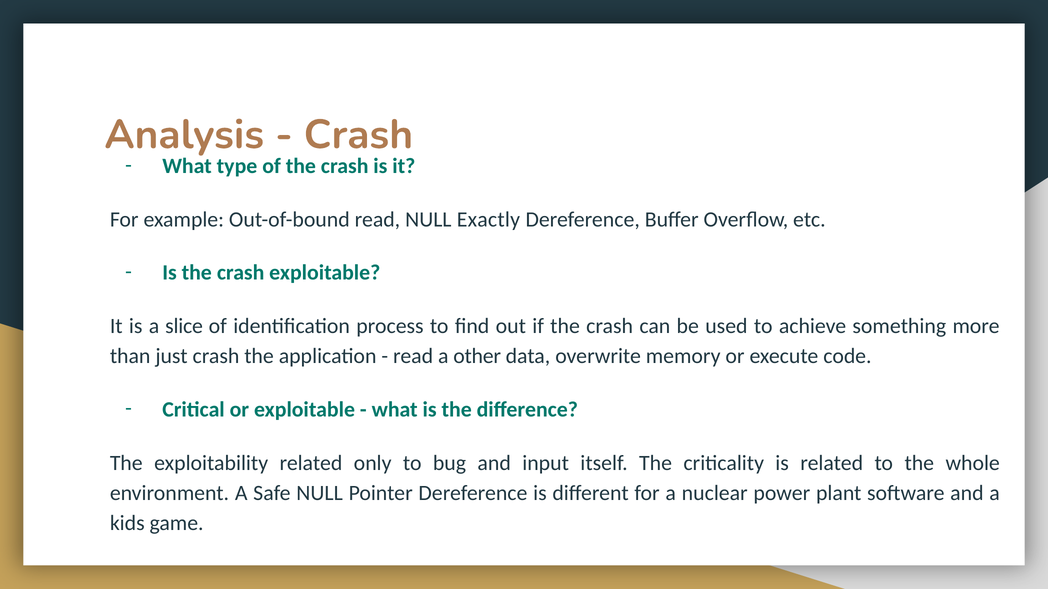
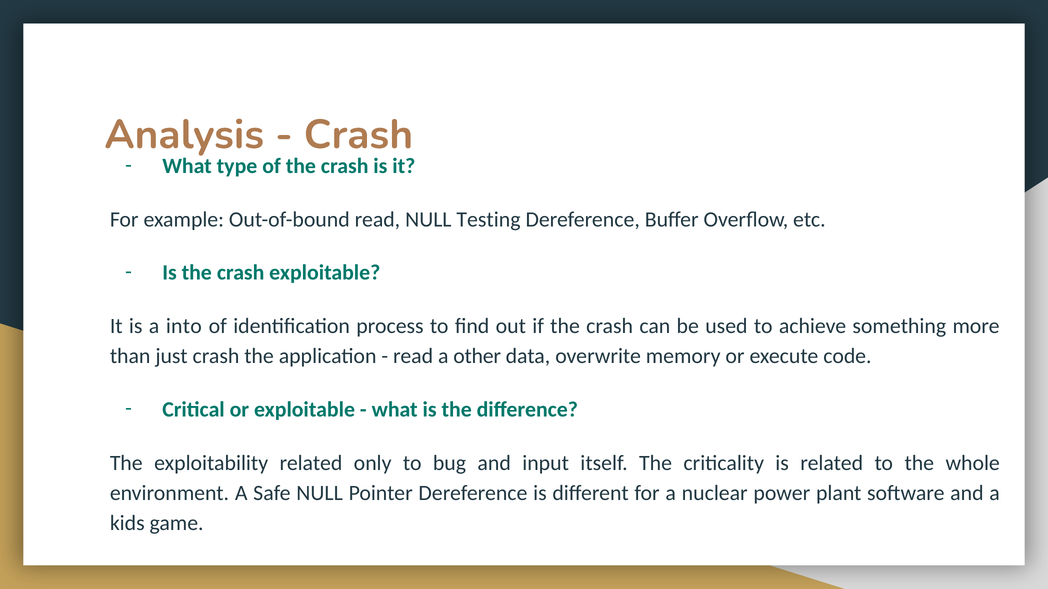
Exactly: Exactly -> Testing
slice: slice -> into
